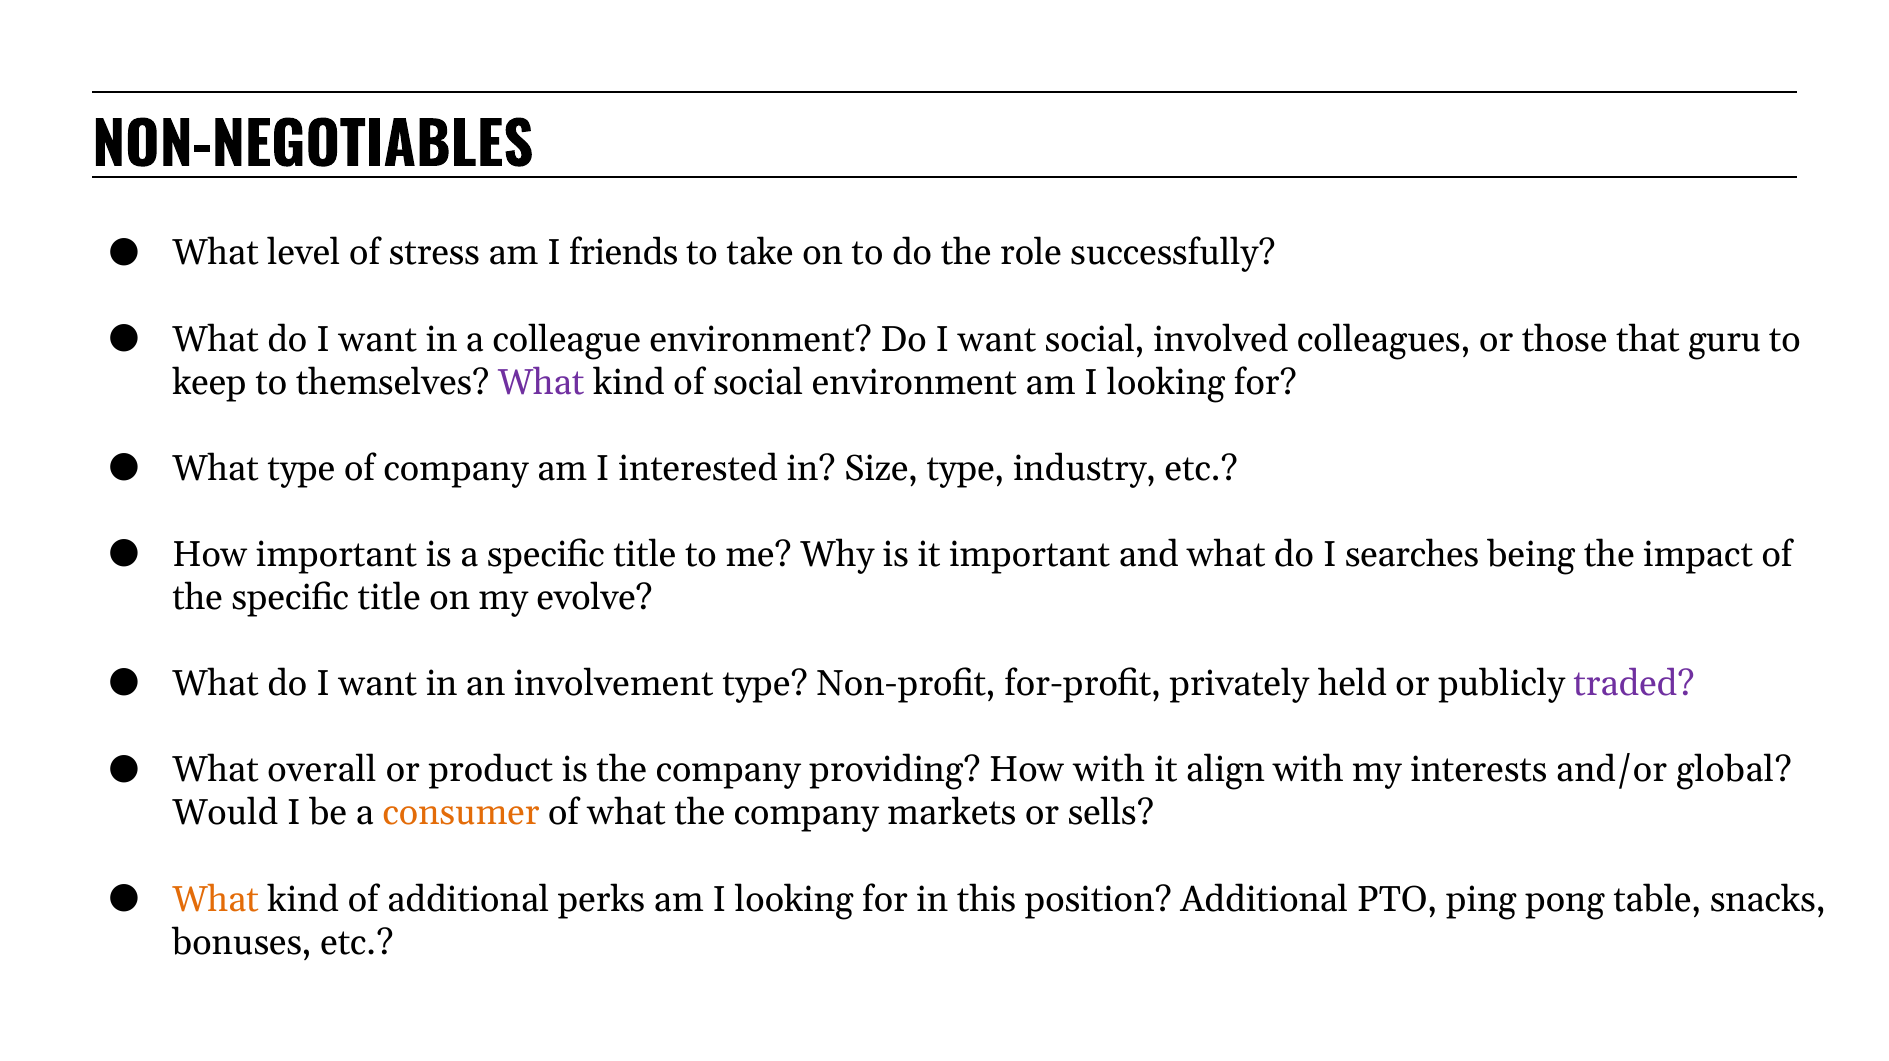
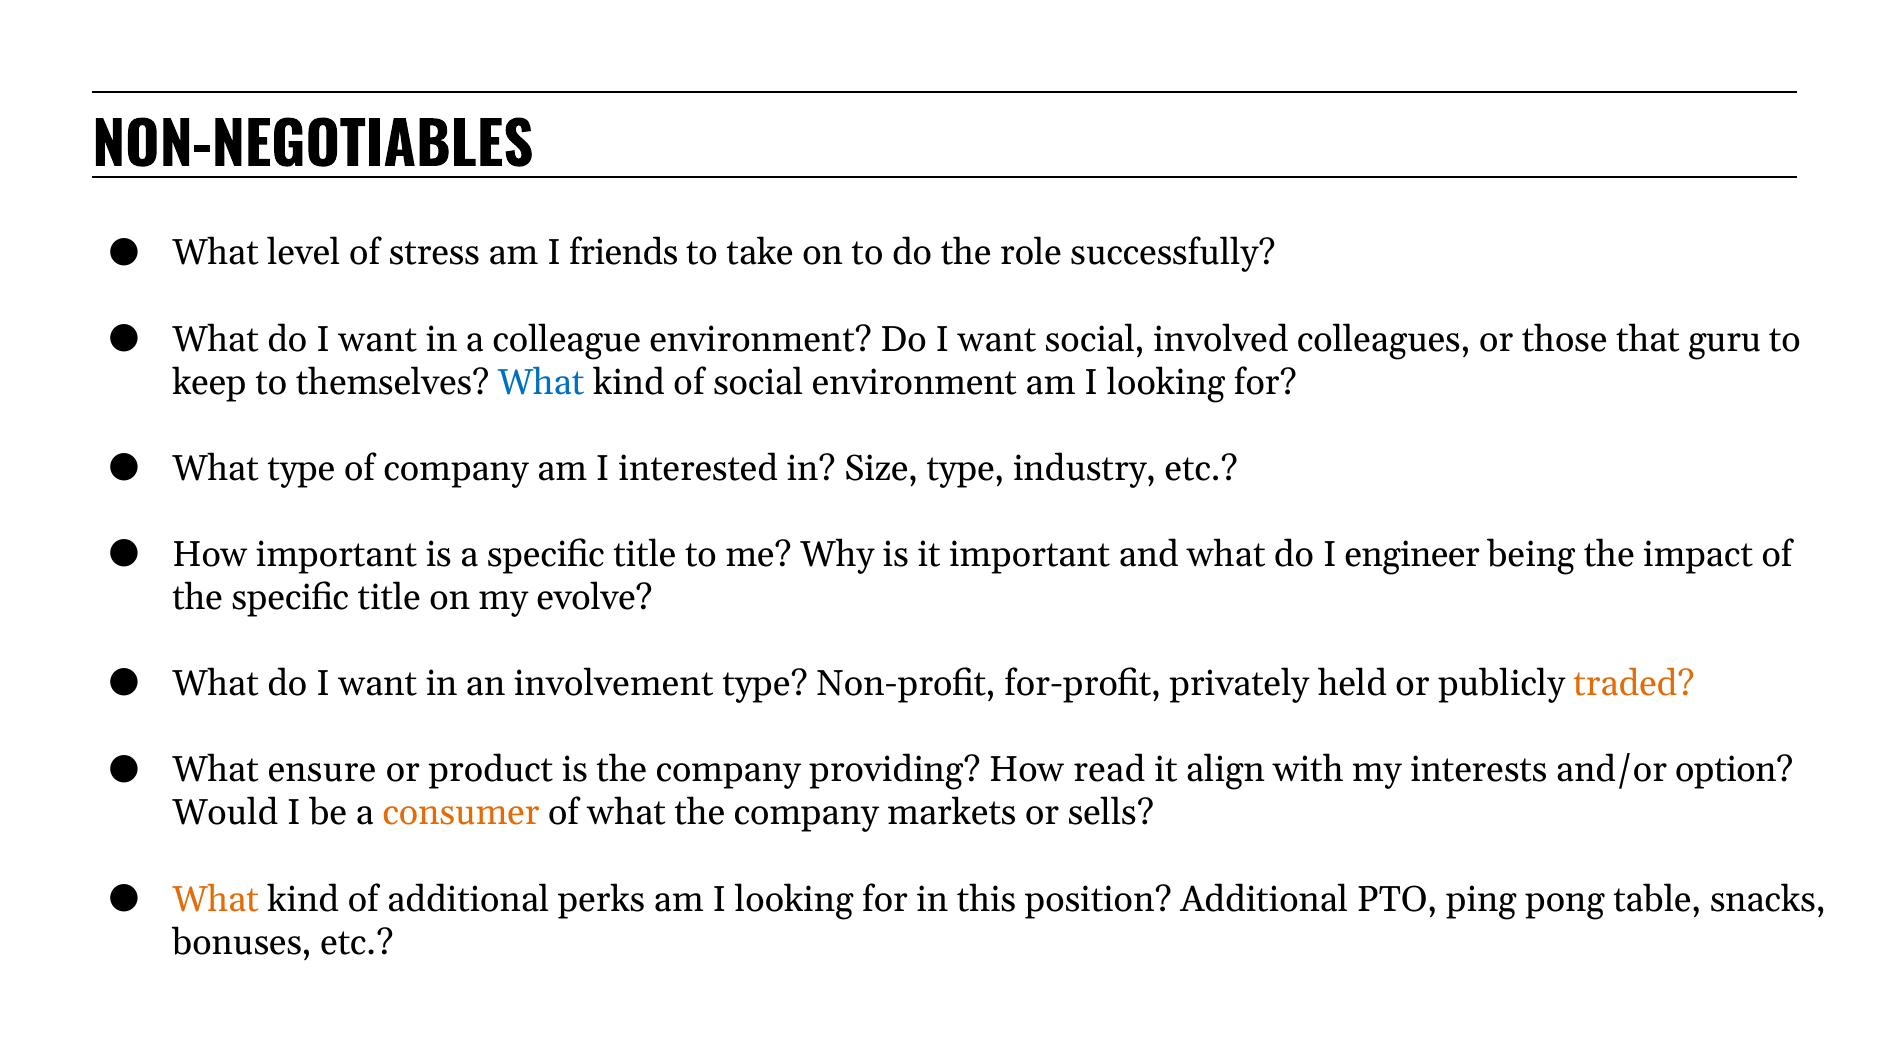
What at (541, 382) colour: purple -> blue
searches: searches -> engineer
traded colour: purple -> orange
overall: overall -> ensure
How with: with -> read
global: global -> option
